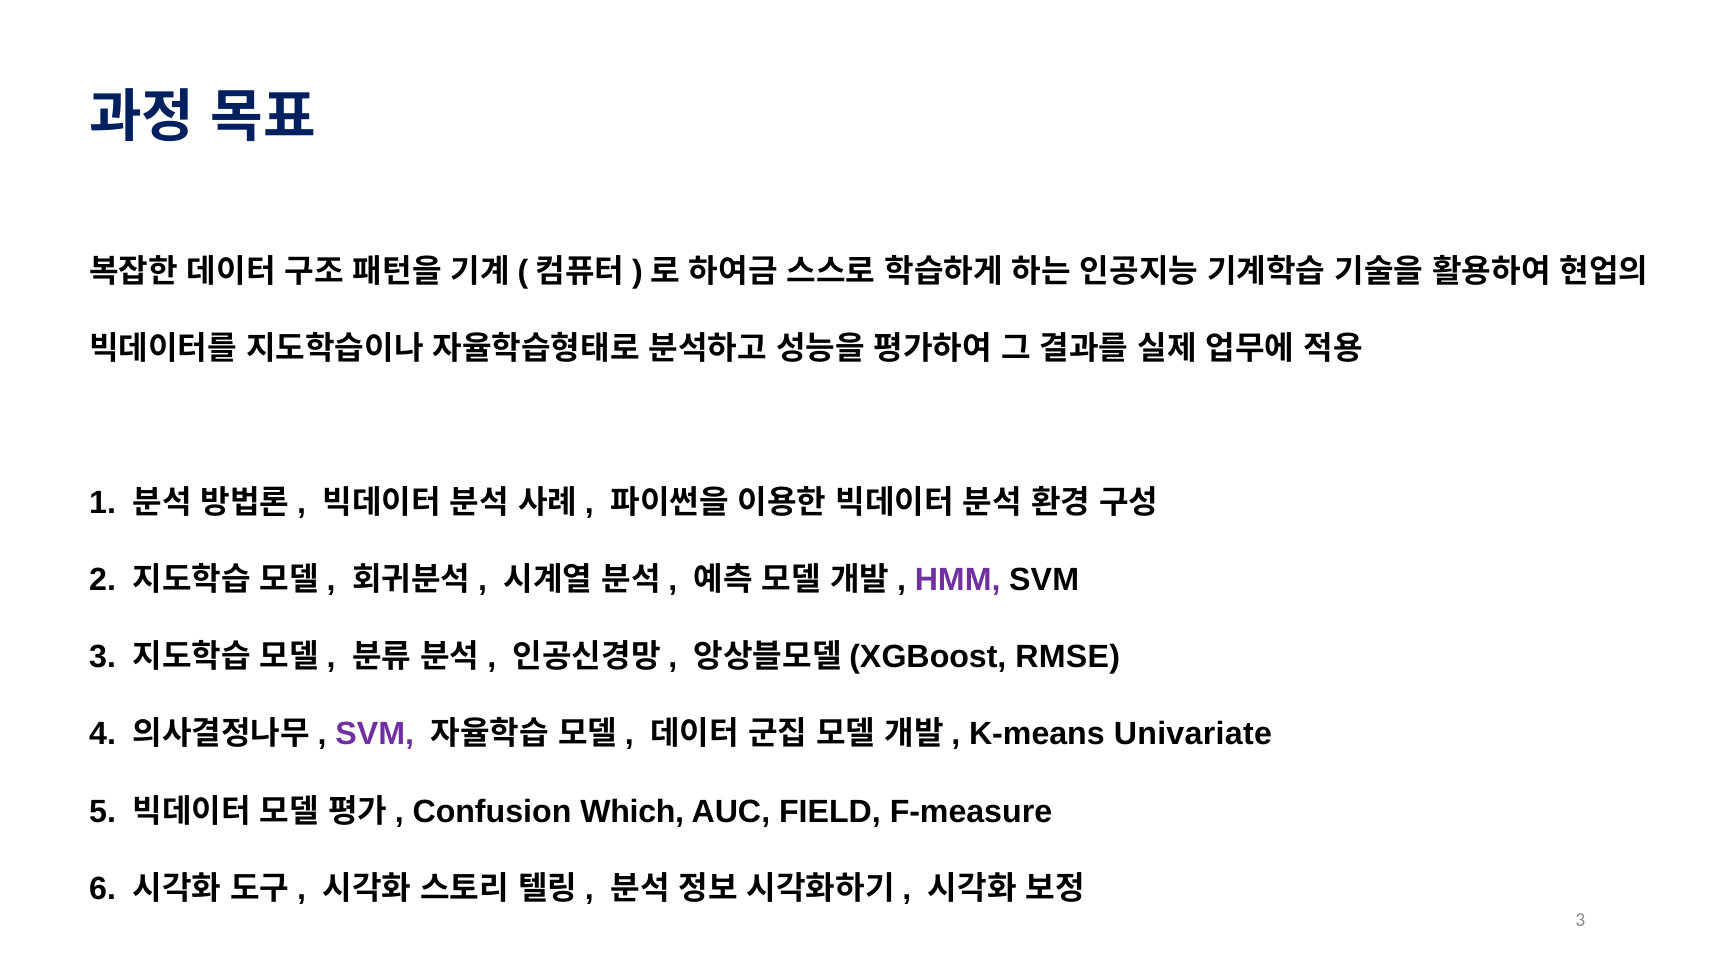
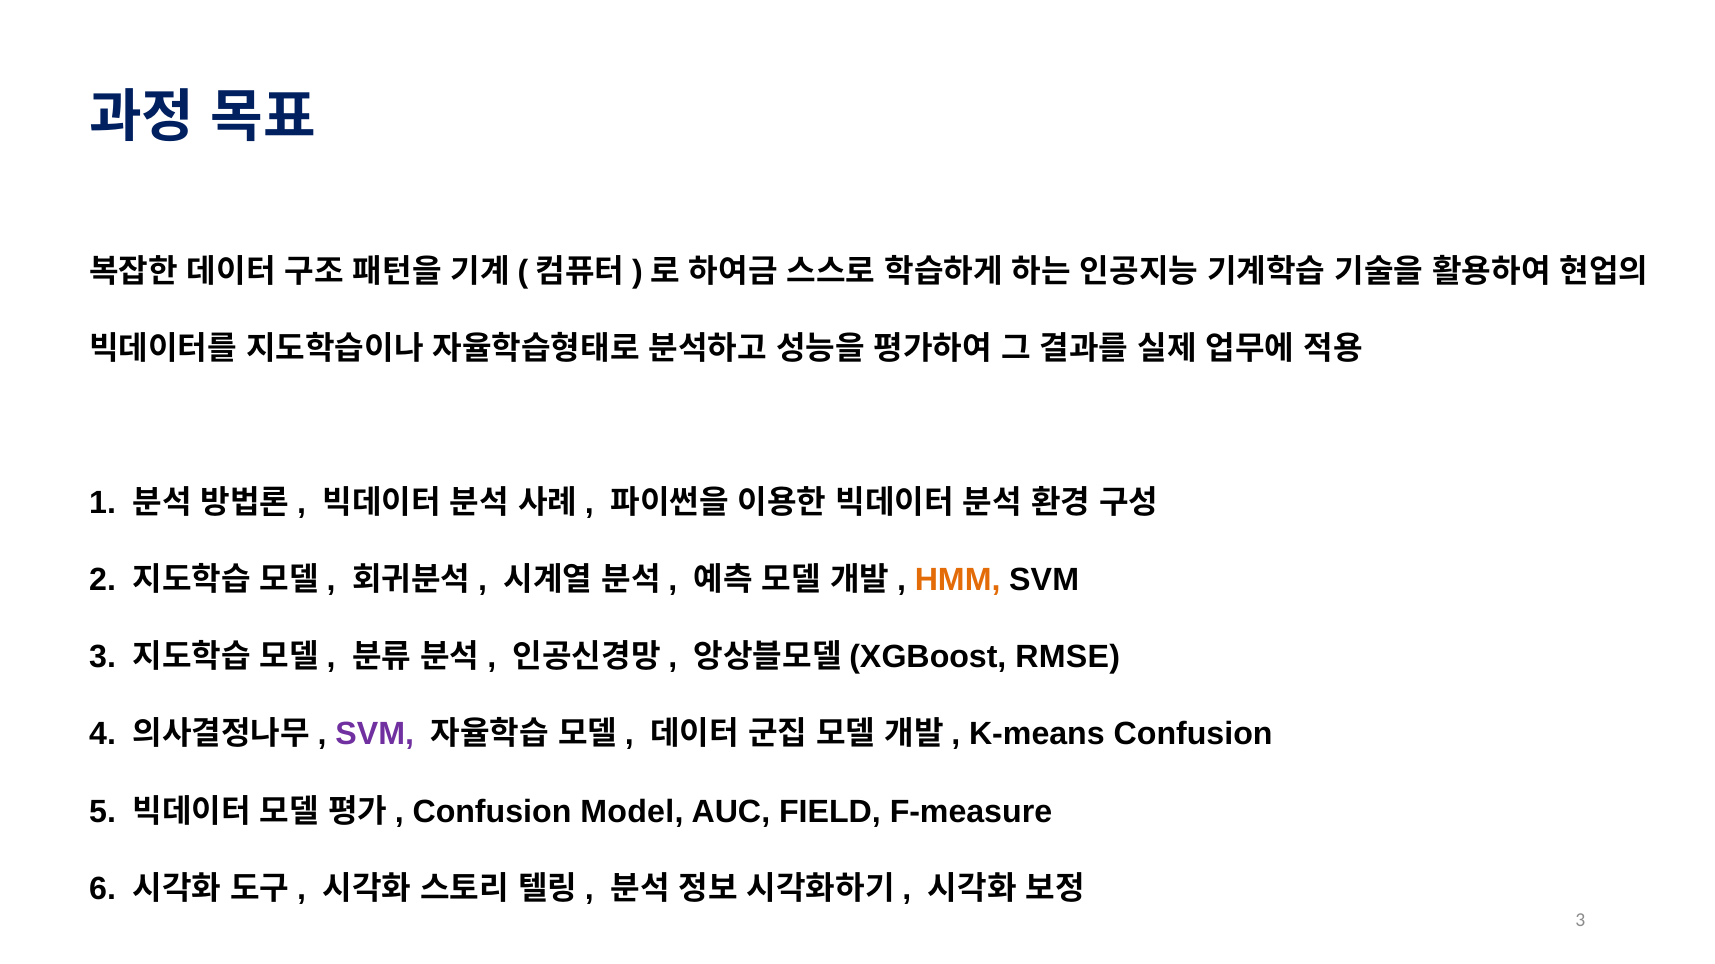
HMM colour: purple -> orange
K-means Univariate: Univariate -> Confusion
Which: Which -> Model
